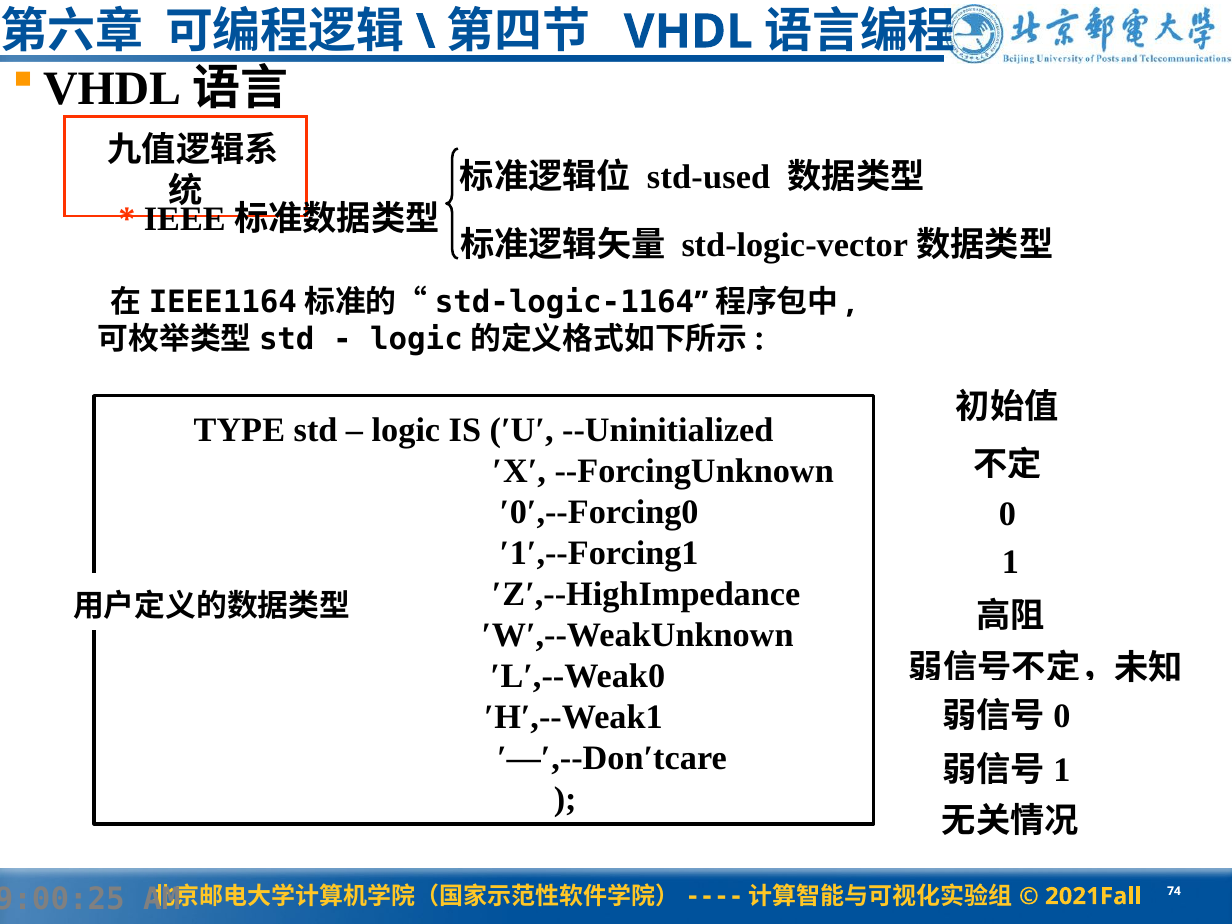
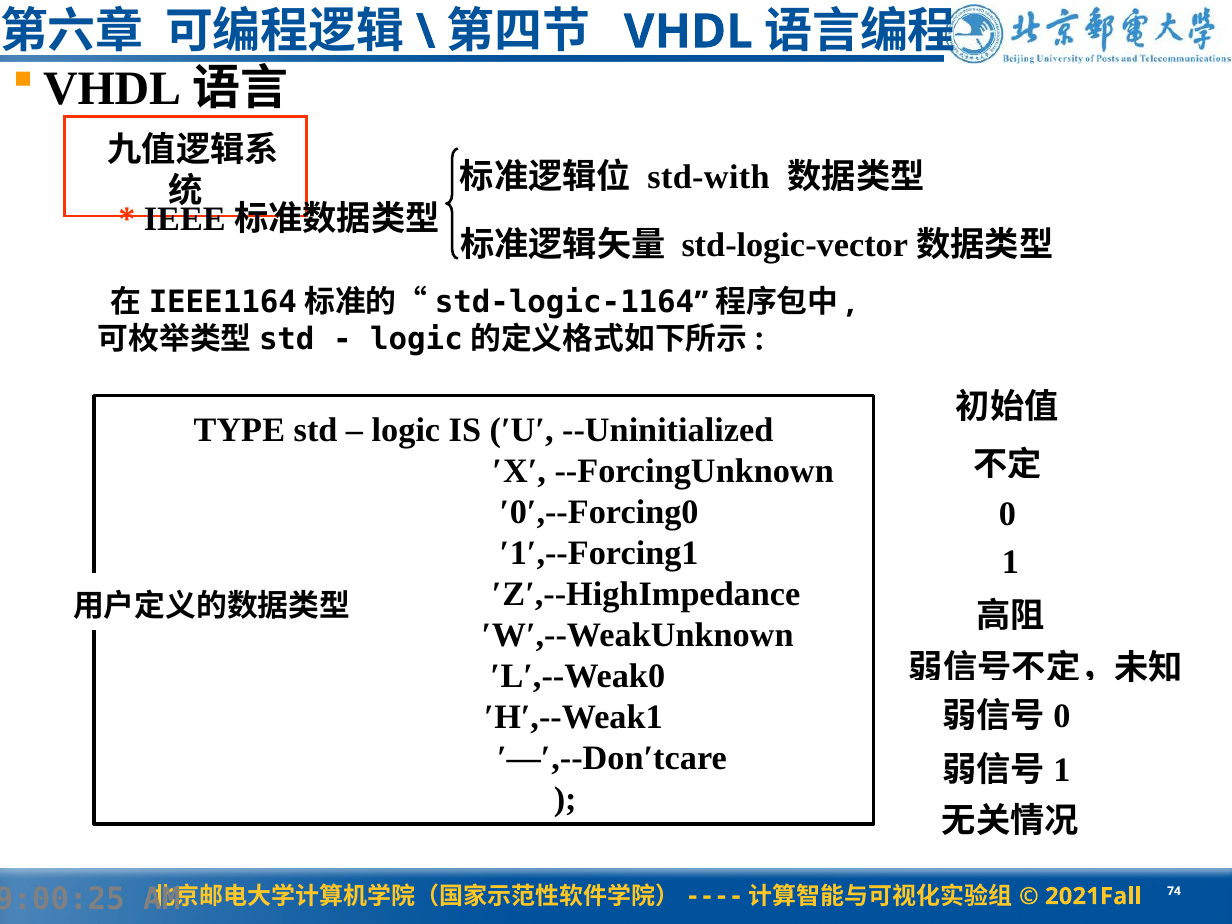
std-used: std-used -> std-with
